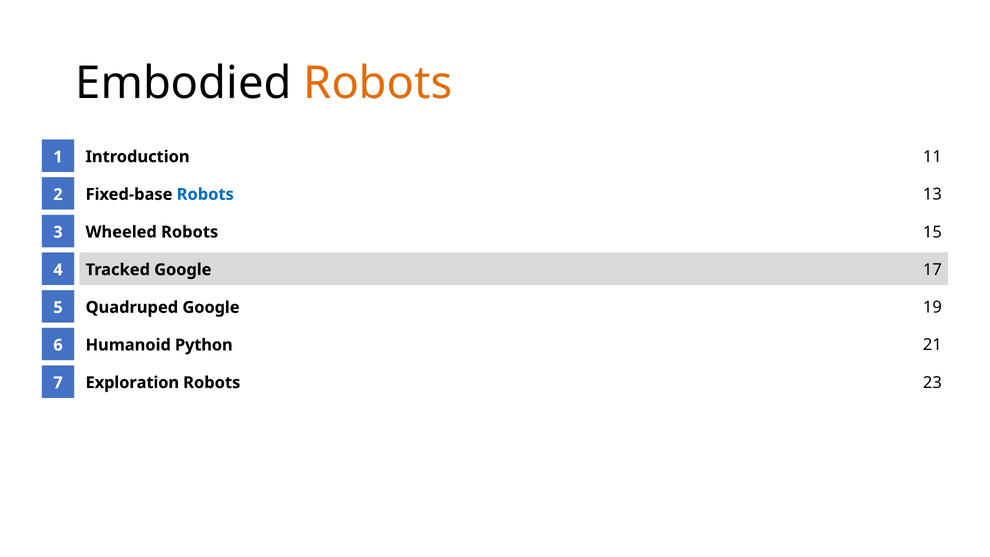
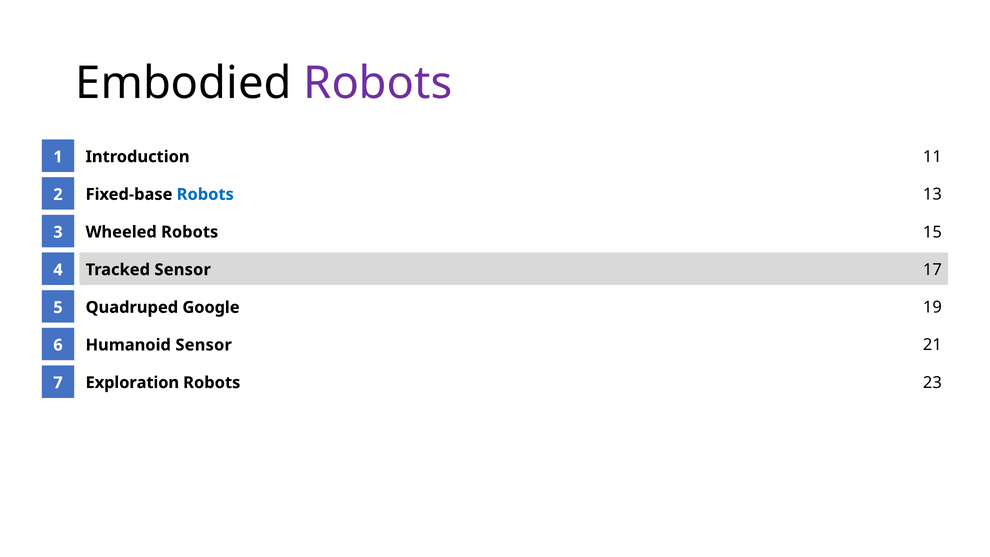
Robots at (378, 83) colour: orange -> purple
Tracked Google: Google -> Sensor
Humanoid Python: Python -> Sensor
